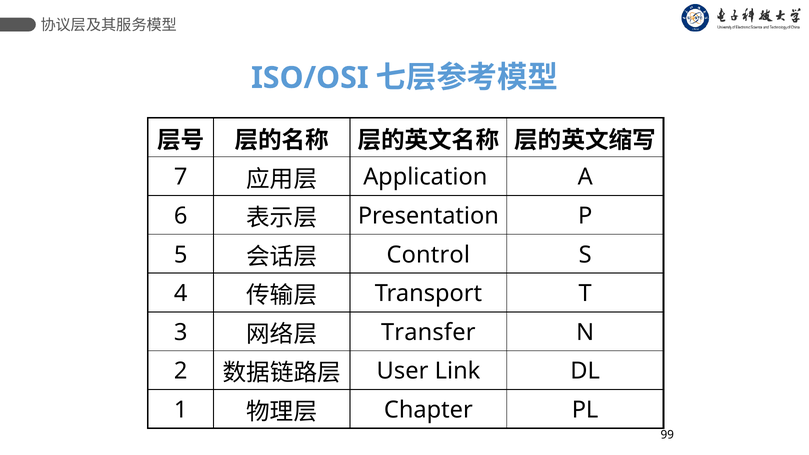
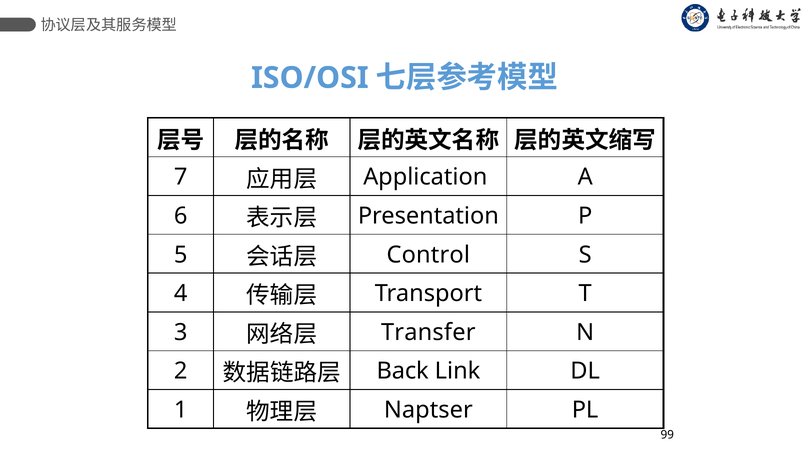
User: User -> Back
Chapter: Chapter -> Naptser
